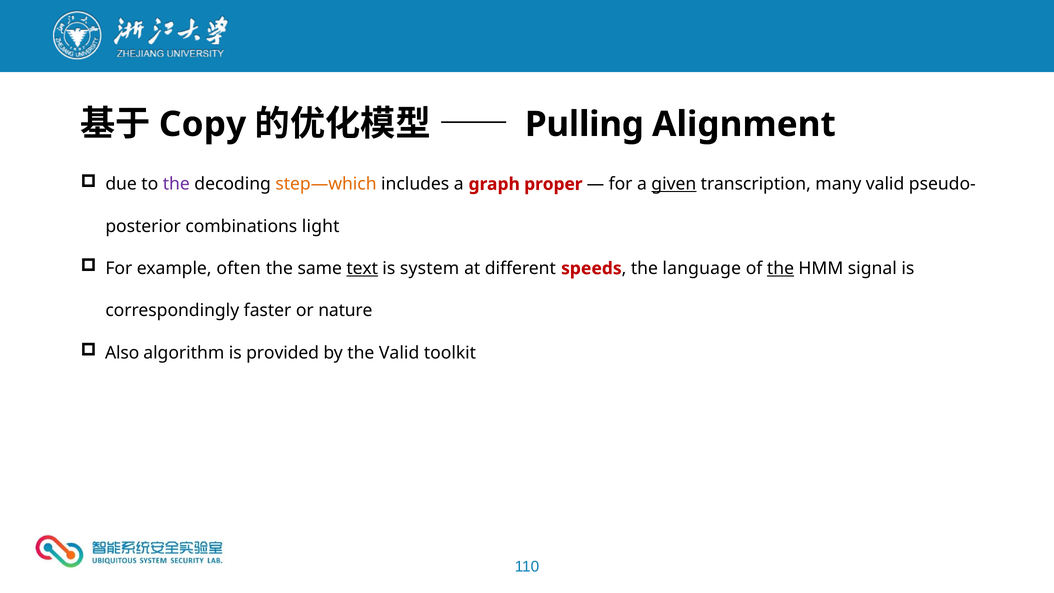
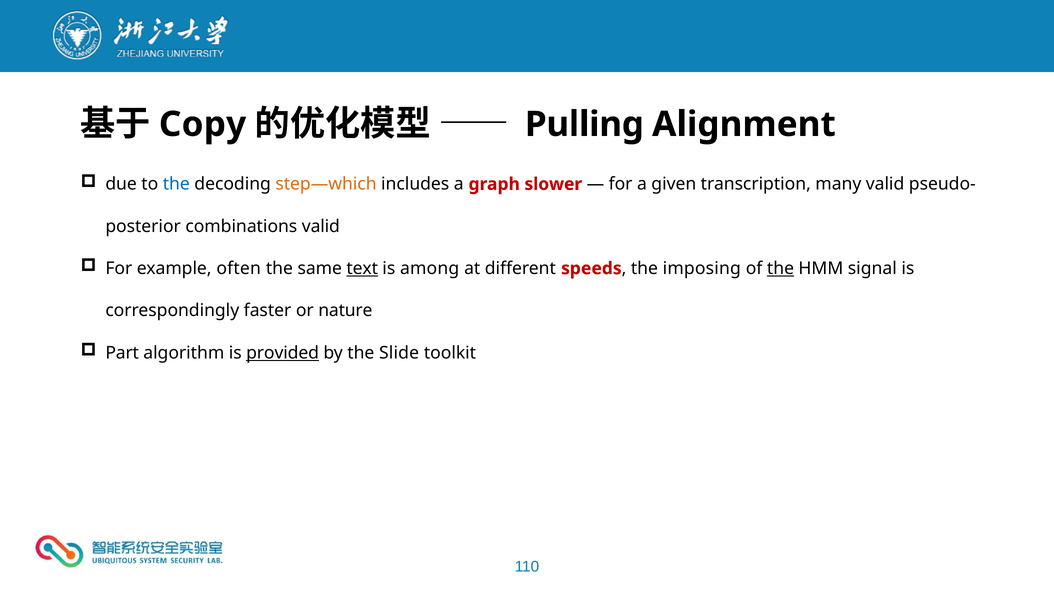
the at (176, 184) colour: purple -> blue
proper: proper -> slower
given underline: present -> none
combinations light: light -> valid
system: system -> among
language: language -> imposing
Also: Also -> Part
provided underline: none -> present
the Valid: Valid -> Slide
